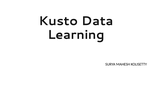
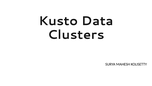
Learning: Learning -> Clusters
